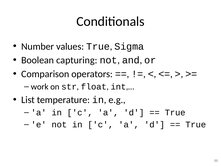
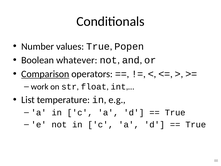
Sigma: Sigma -> Popen
capturing: capturing -> whatever
Comparison underline: none -> present
